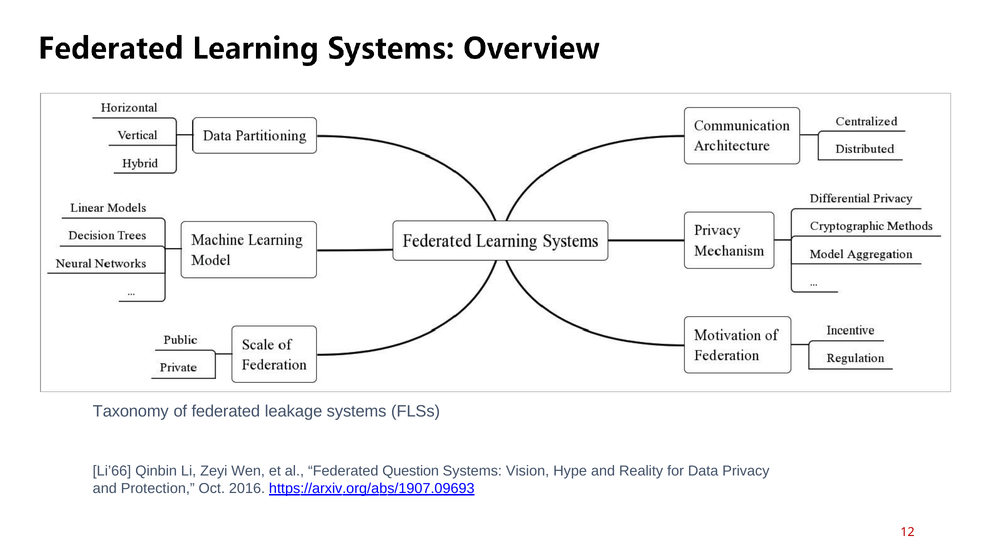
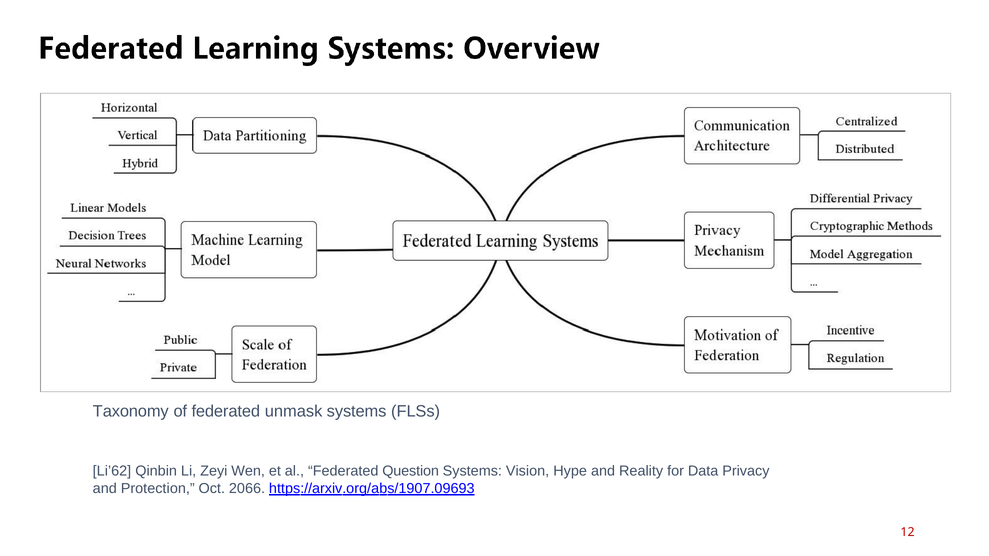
leakage: leakage -> unmask
Li’66: Li’66 -> Li’62
2016: 2016 -> 2066
